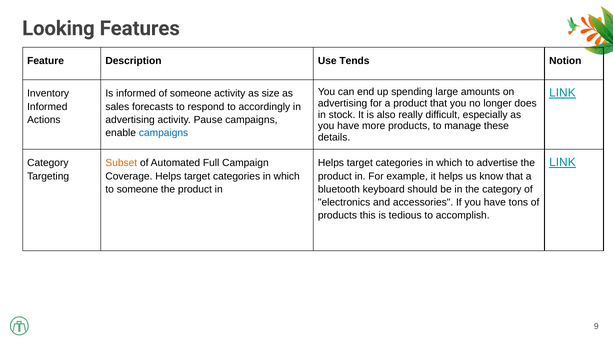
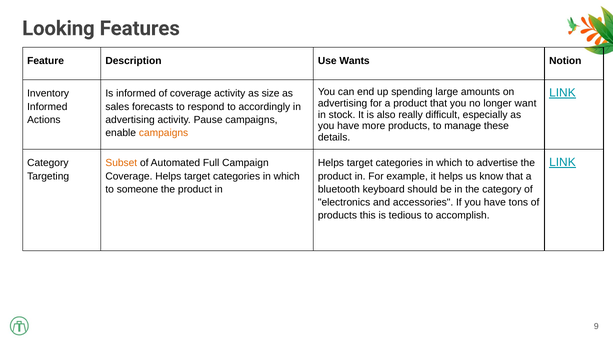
Tends: Tends -> Wants
of someone: someone -> coverage
does: does -> want
campaigns at (164, 133) colour: blue -> orange
